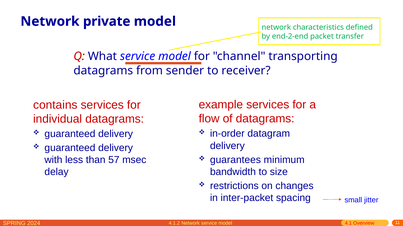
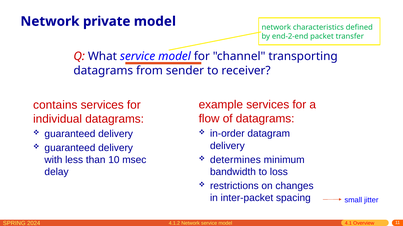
57: 57 -> 10
guarantees: guarantees -> determines
size: size -> loss
